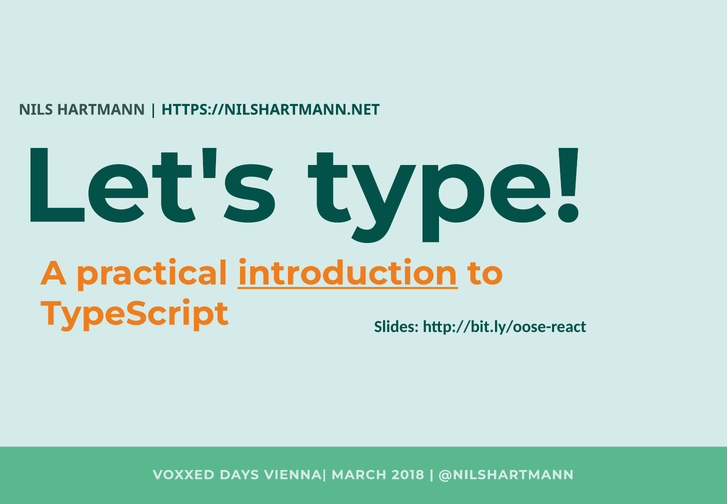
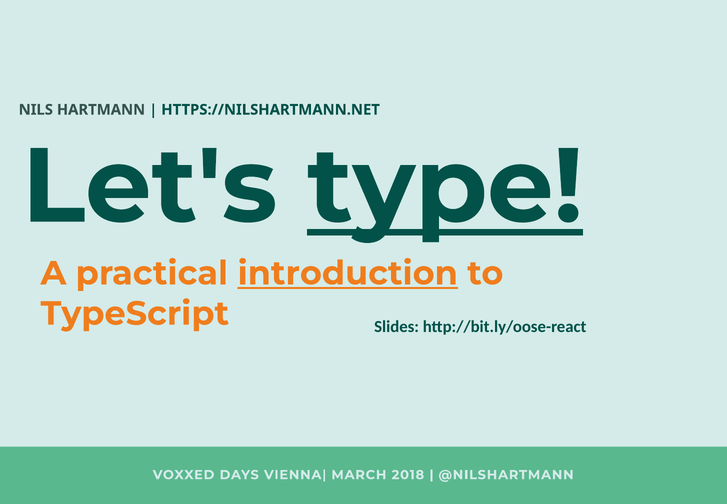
type underline: none -> present
